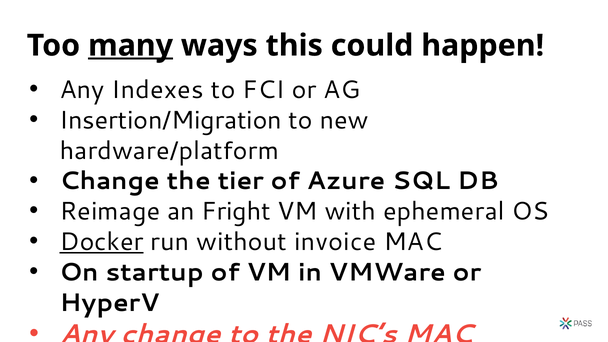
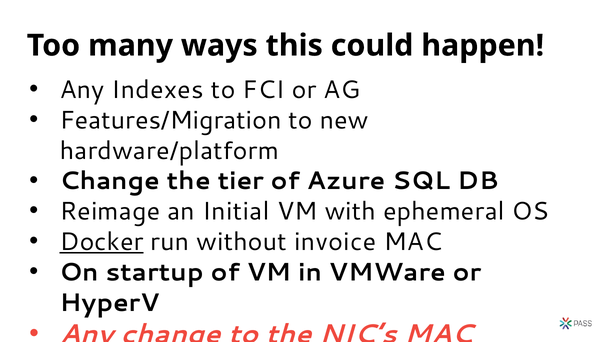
many underline: present -> none
Insertion/Migration: Insertion/Migration -> Features/Migration
Fright: Fright -> Initial
